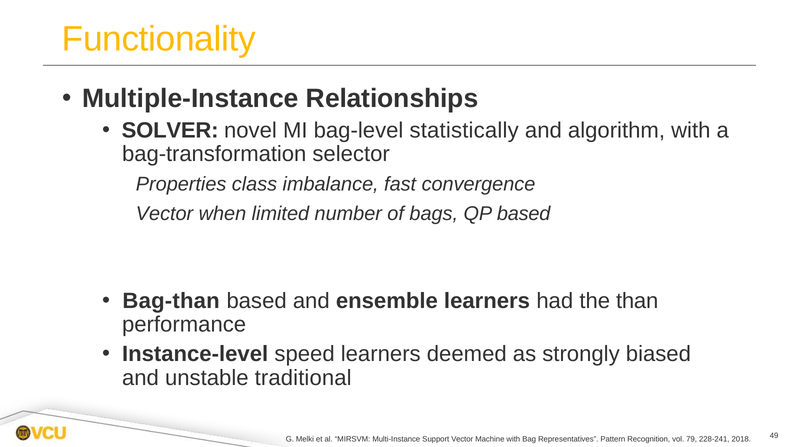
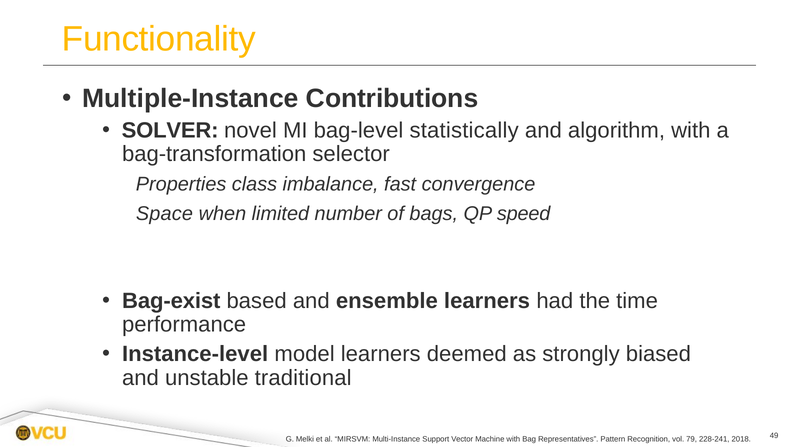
Relationships: Relationships -> Contributions
Vector at (165, 214): Vector -> Space
QP based: based -> speed
Bag-than: Bag-than -> Bag-exist
than: than -> time
speed: speed -> model
